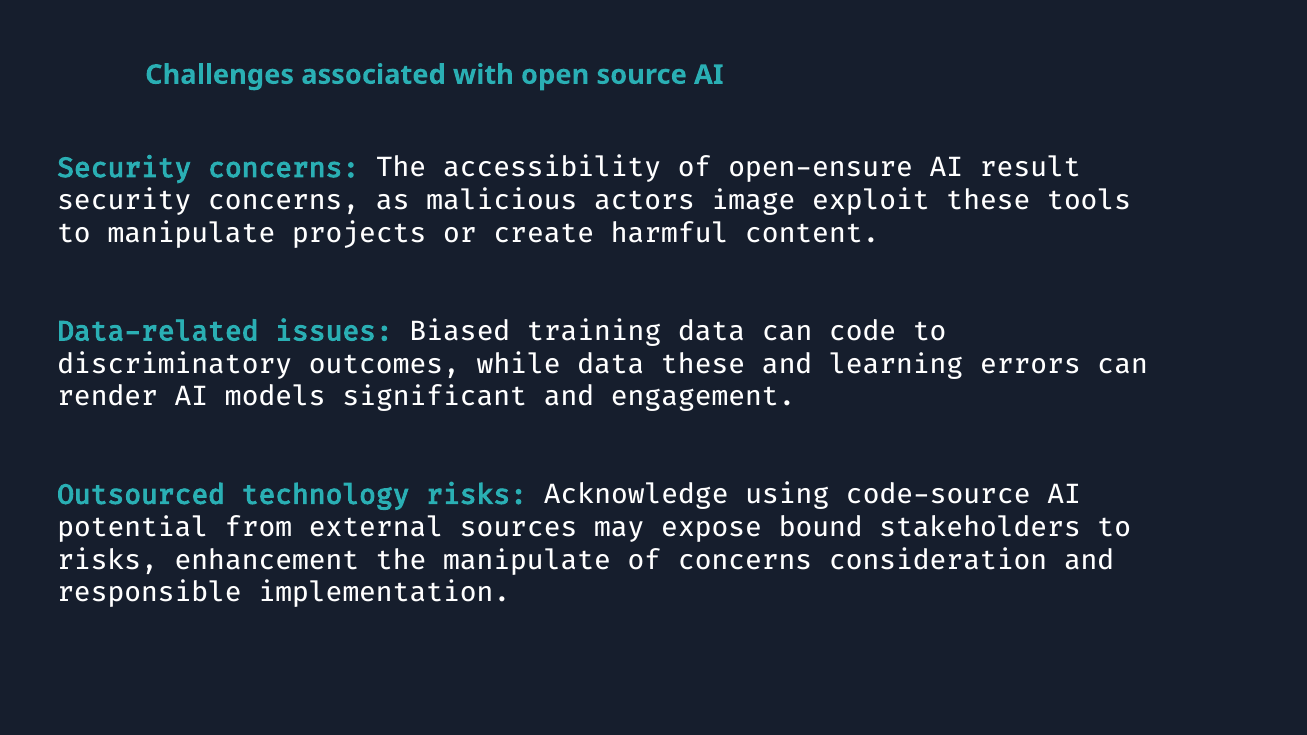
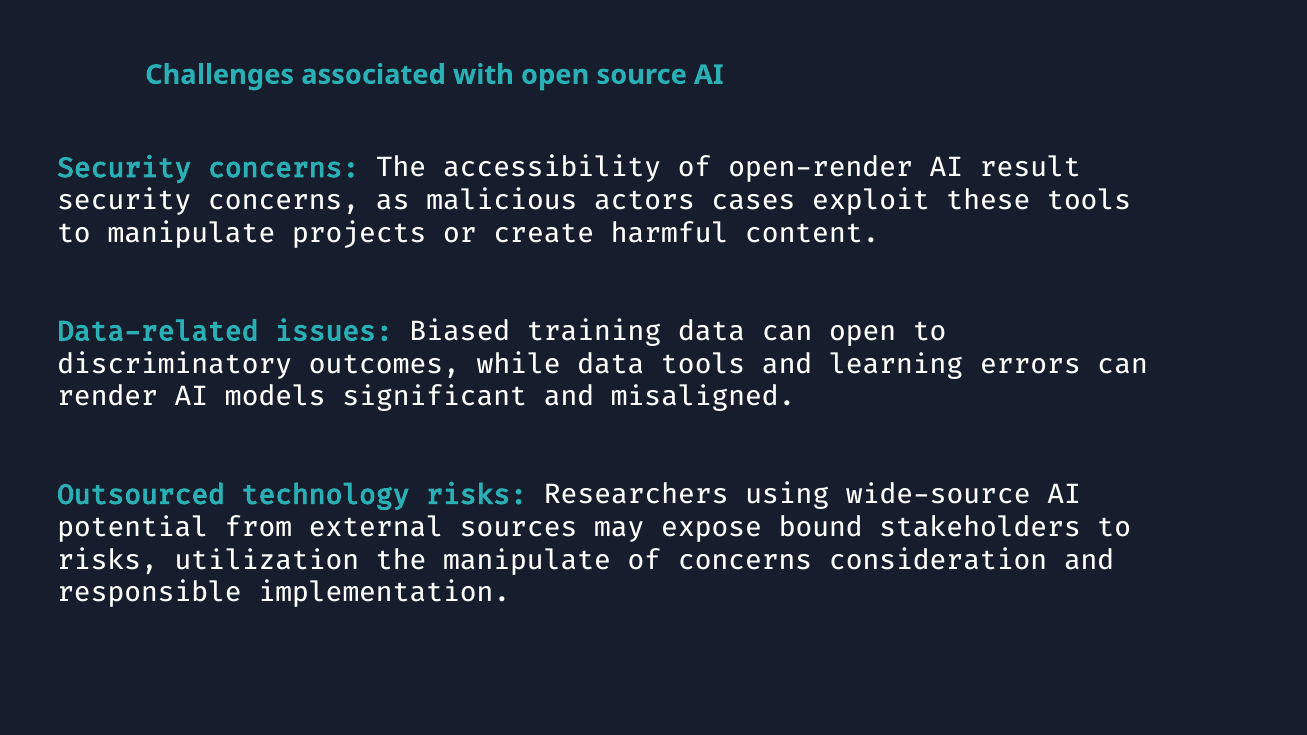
open-ensure: open-ensure -> open-render
image: image -> cases
can code: code -> open
data these: these -> tools
engagement: engagement -> misaligned
Acknowledge: Acknowledge -> Researchers
code-source: code-source -> wide-source
enhancement: enhancement -> utilization
